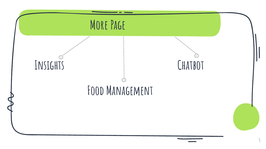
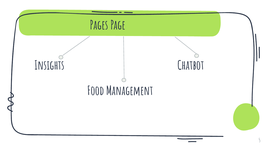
More: More -> Pages
